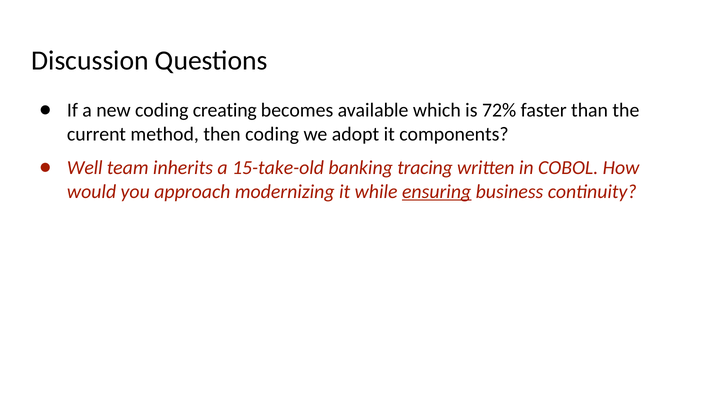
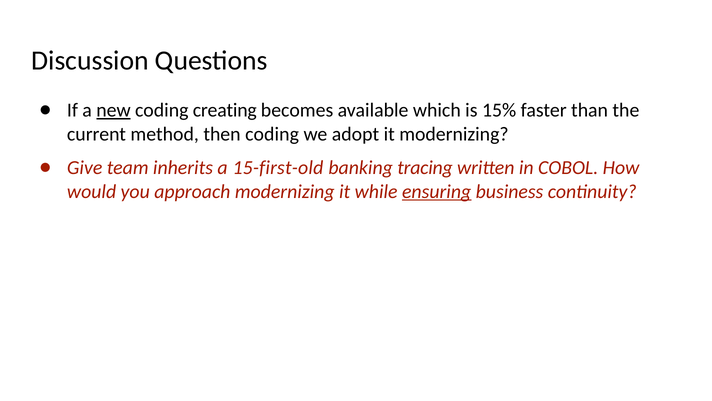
new underline: none -> present
72%: 72% -> 15%
it components: components -> modernizing
Well: Well -> Give
15-take-old: 15-take-old -> 15-first-old
